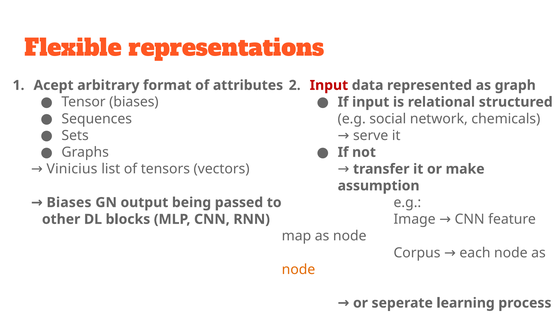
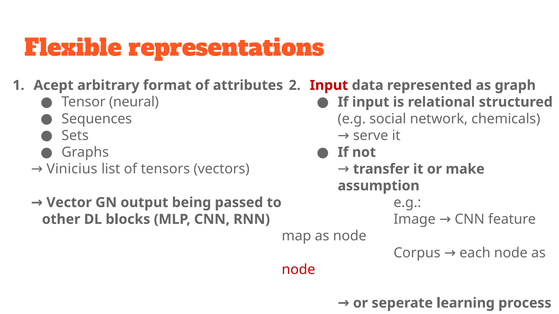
Tensor biases: biases -> neural
Biases at (69, 203): Biases -> Vector
node at (299, 270) colour: orange -> red
